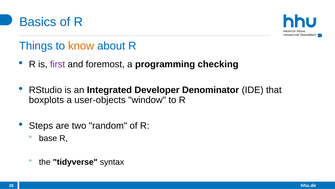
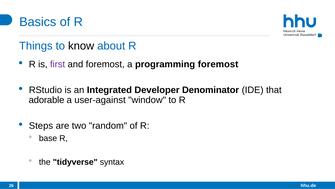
know colour: orange -> black
programming checking: checking -> foremost
boxplots: boxplots -> adorable
user-objects: user-objects -> user-against
